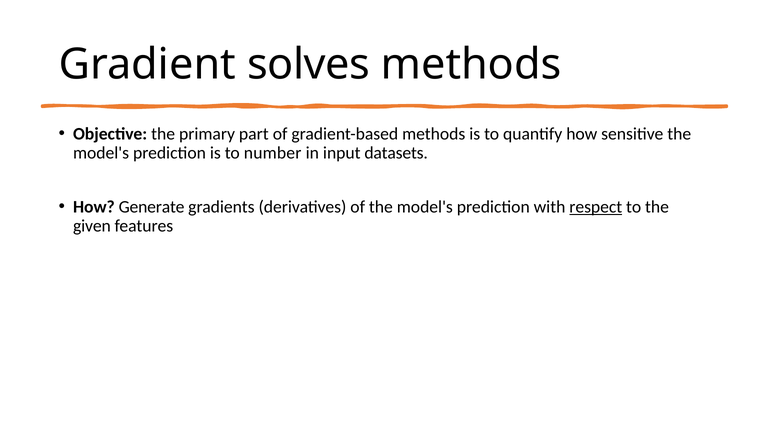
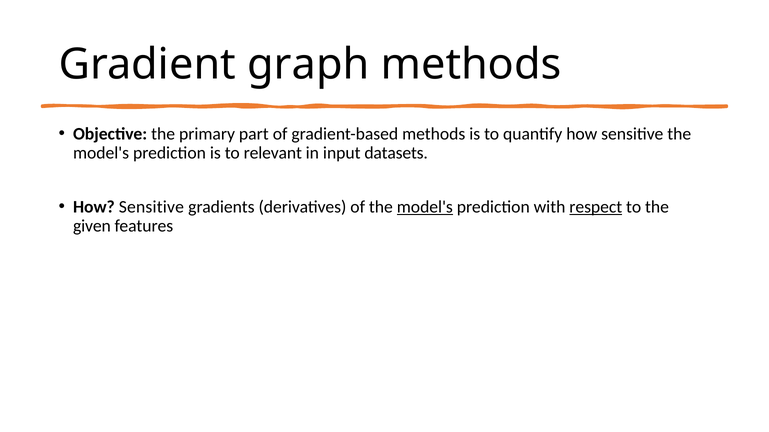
solves: solves -> graph
number: number -> relevant
Generate at (152, 207): Generate -> Sensitive
model's at (425, 207) underline: none -> present
